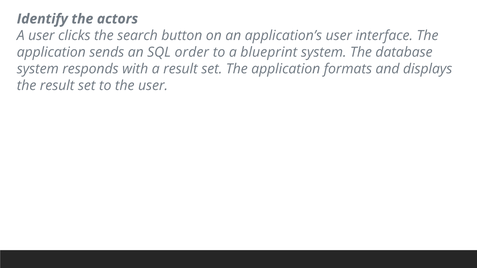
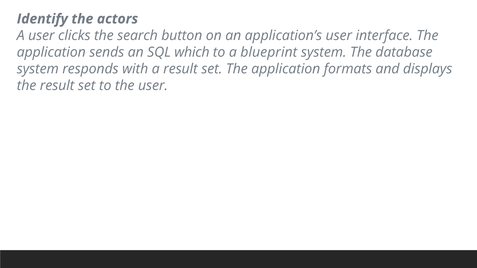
order: order -> which
